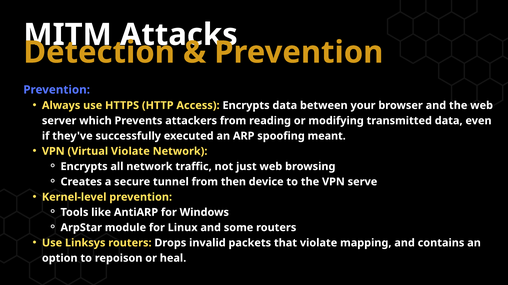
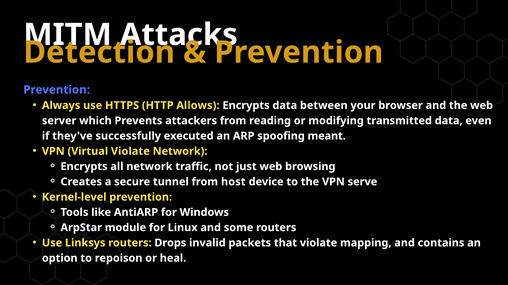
Access: Access -> Allows
then: then -> host
